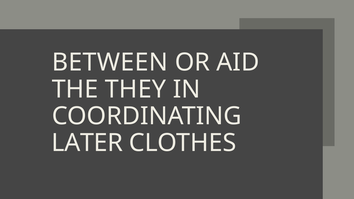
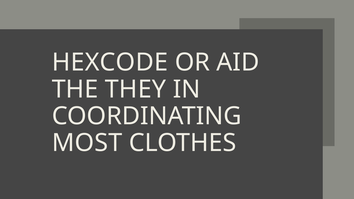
BETWEEN: BETWEEN -> HEXCODE
LATER: LATER -> MOST
